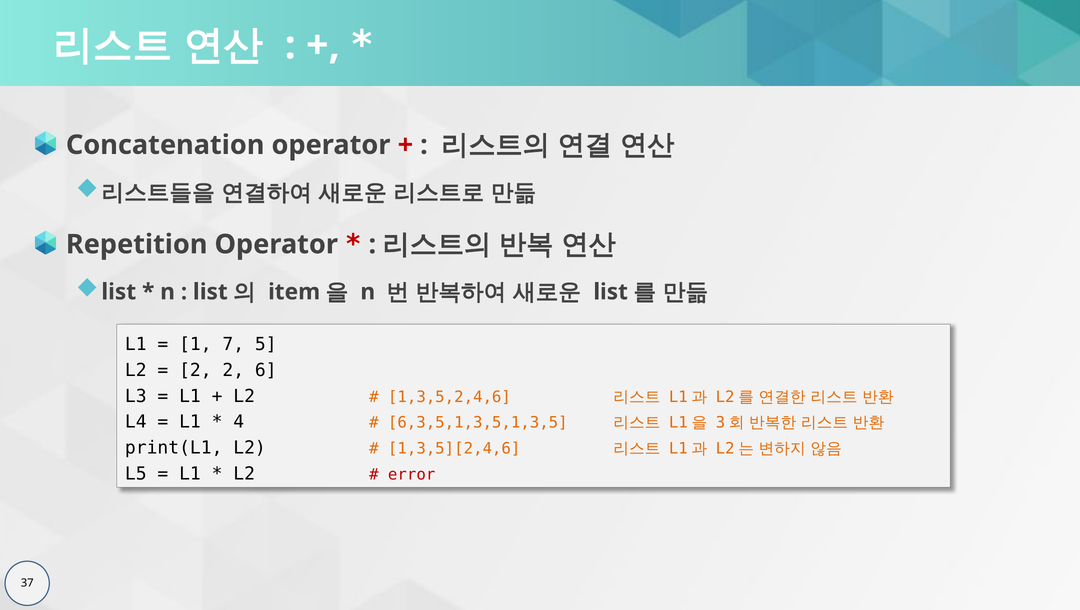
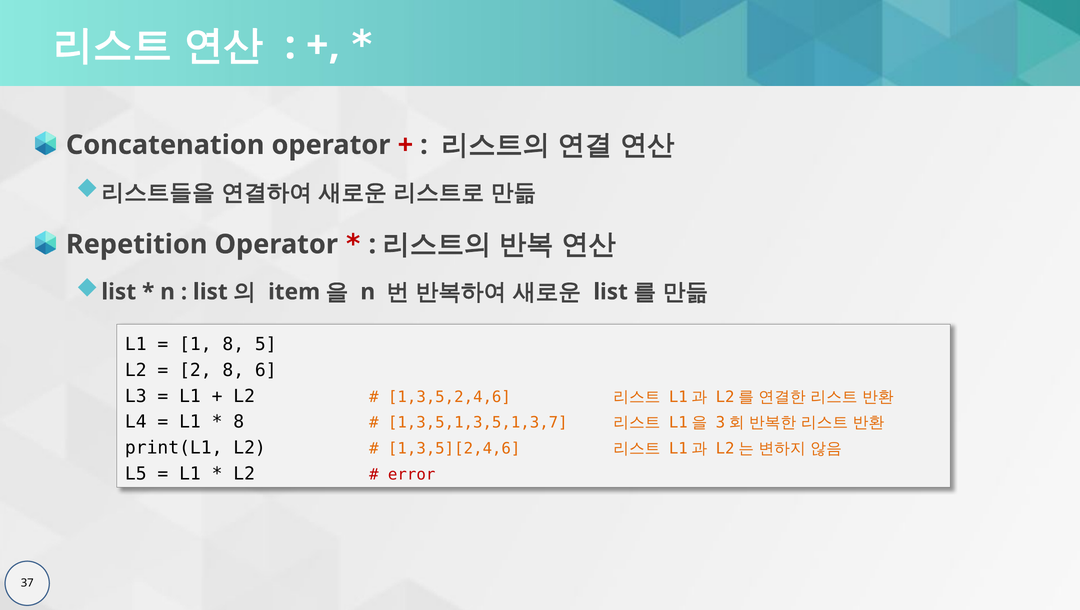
1 7: 7 -> 8
2 2: 2 -> 8
4 at (239, 422): 4 -> 8
6,3,5,1,3,5,1,3,5: 6,3,5,1,3,5,1,3,5 -> 1,3,5,1,3,5,1,3,7
